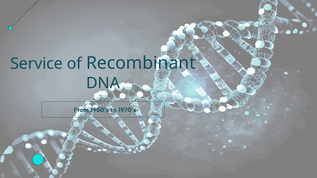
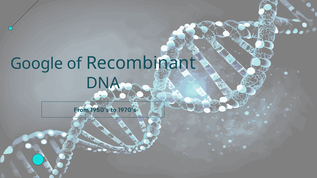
Service: Service -> Google
